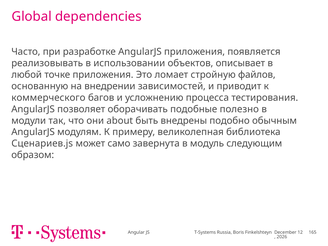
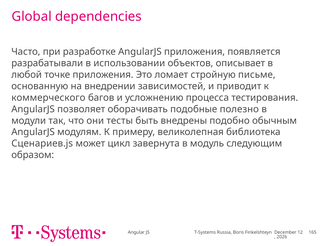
реализовывать: реализовывать -> разрабатывали
файлов: файлов -> письме
about: about -> тесты
само: само -> цикл
